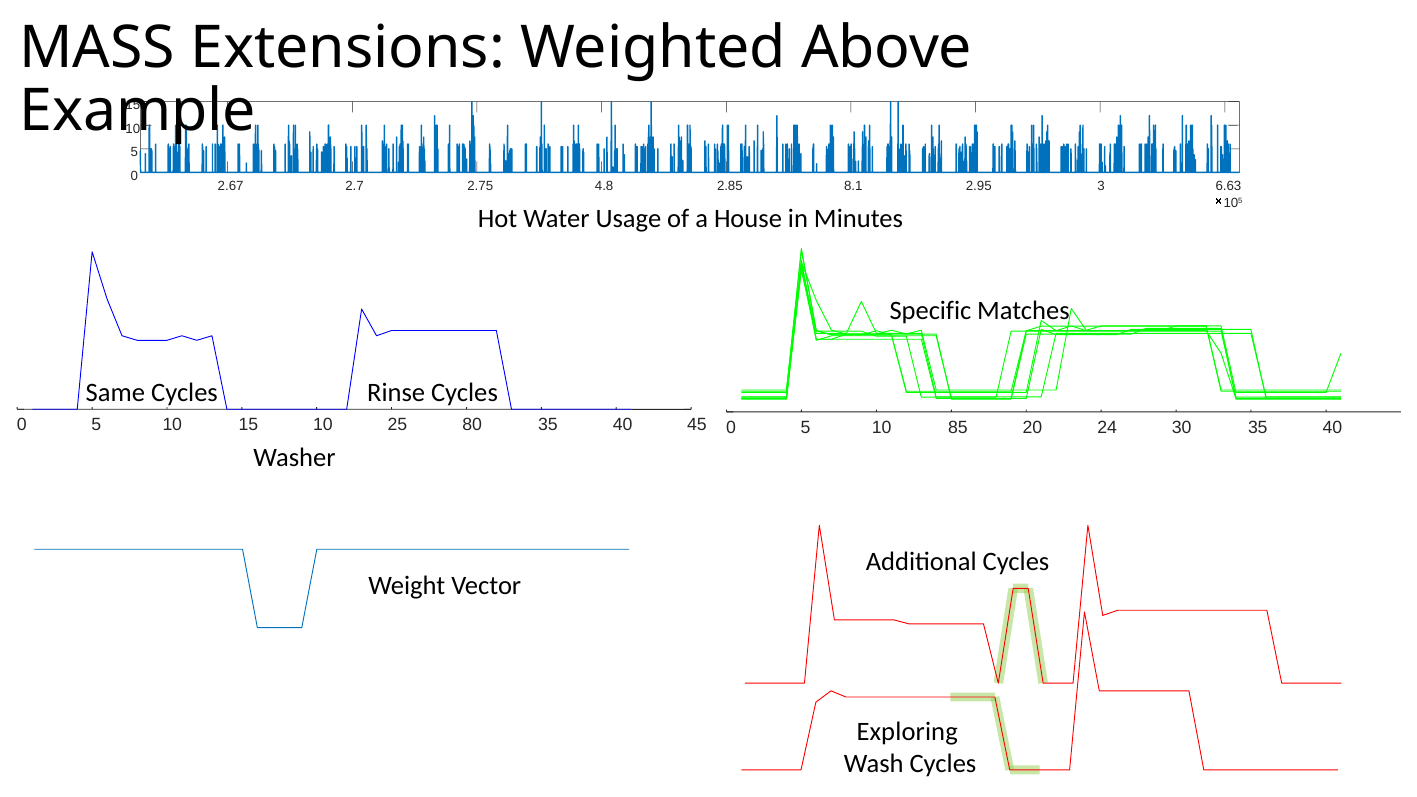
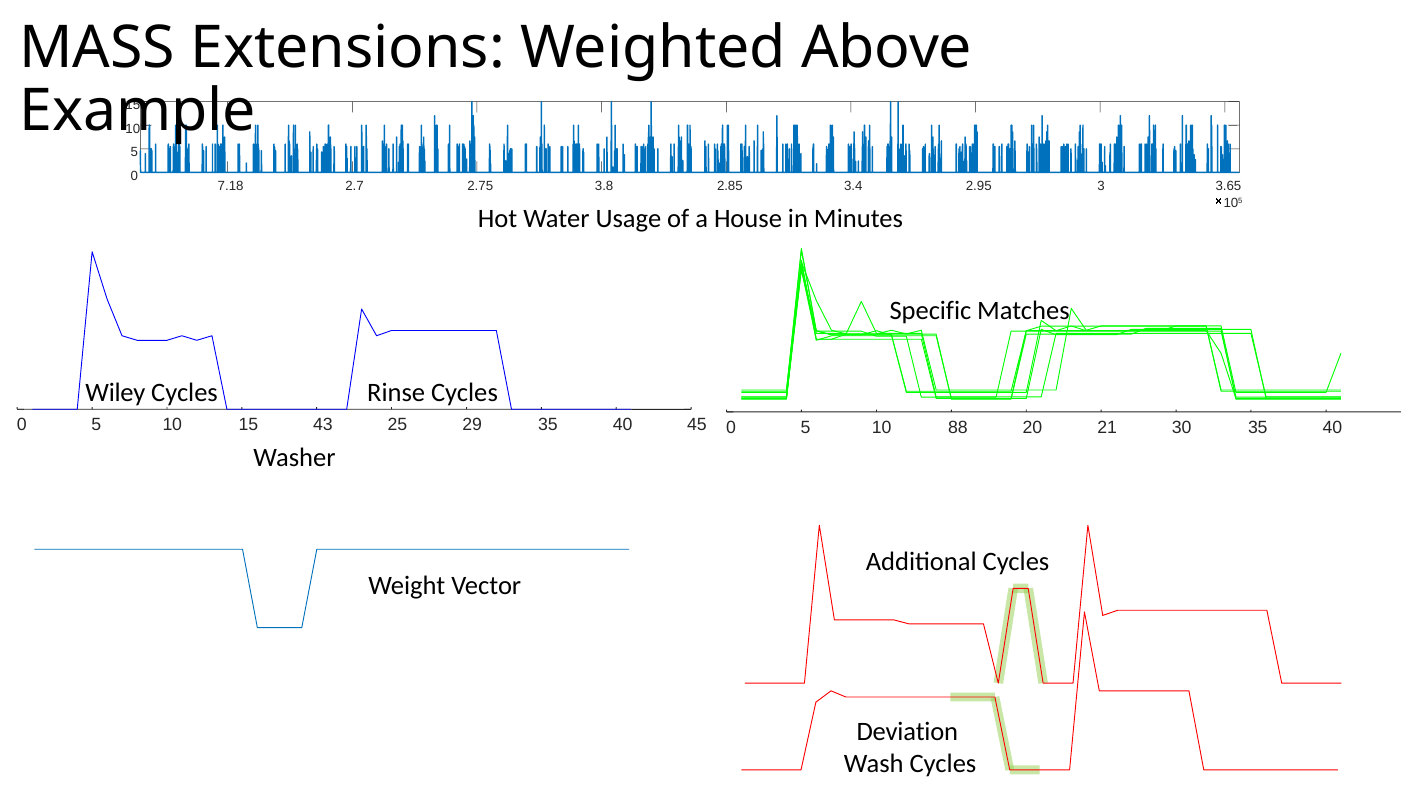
2.67: 2.67 -> 7.18
4.8: 4.8 -> 3.8
8.1: 8.1 -> 3.4
6.63: 6.63 -> 3.65
Same: Same -> Wiley
15 10: 10 -> 43
80: 80 -> 29
85: 85 -> 88
24: 24 -> 21
Exploring: Exploring -> Deviation
